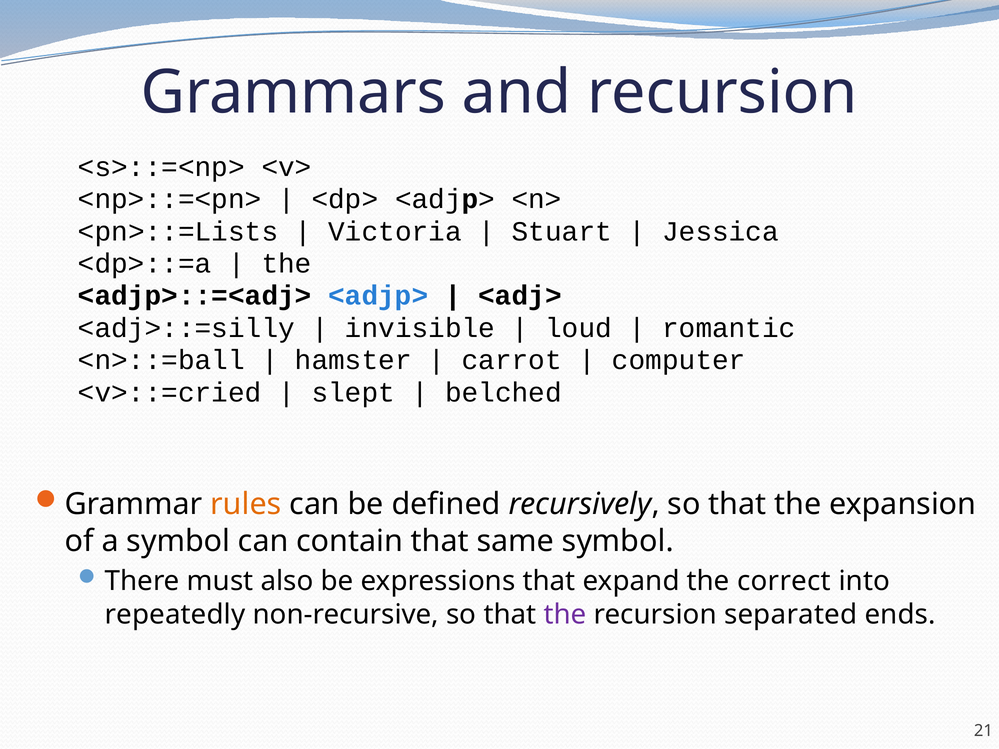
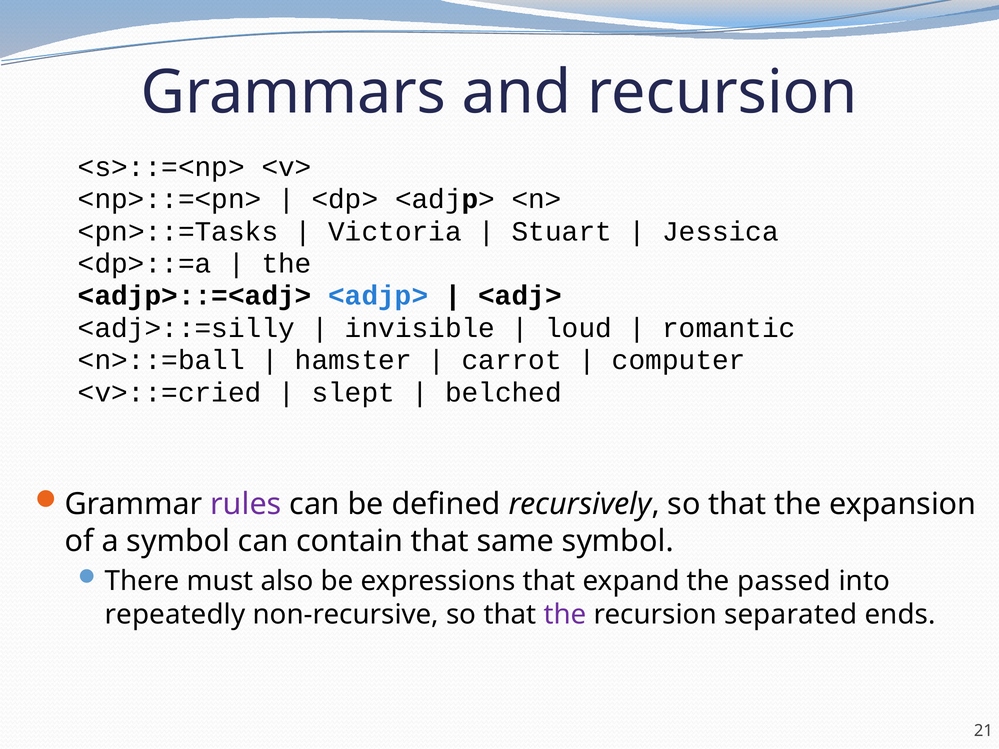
<pn>::=Lists: <pn>::=Lists -> <pn>::=Tasks
rules colour: orange -> purple
correct: correct -> passed
